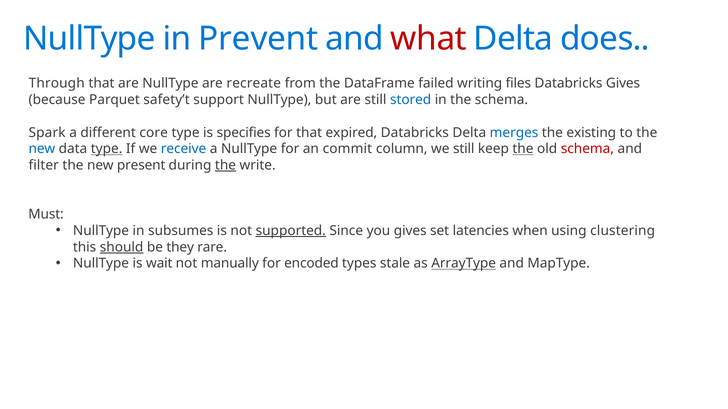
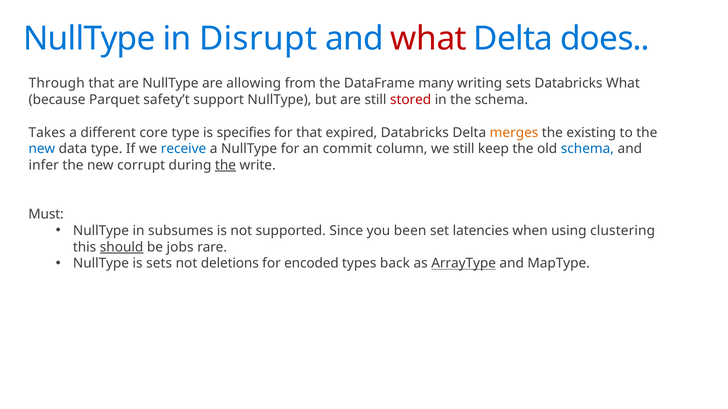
Prevent: Prevent -> Disrupt
recreate: recreate -> allowing
failed: failed -> many
writing files: files -> sets
Databricks Gives: Gives -> What
stored colour: blue -> red
Spark: Spark -> Takes
merges colour: blue -> orange
type at (107, 149) underline: present -> none
the at (523, 149) underline: present -> none
schema at (587, 149) colour: red -> blue
filter: filter -> infer
present: present -> corrupt
supported underline: present -> none
you gives: gives -> been
they: they -> jobs
is wait: wait -> sets
manually: manually -> deletions
stale: stale -> back
